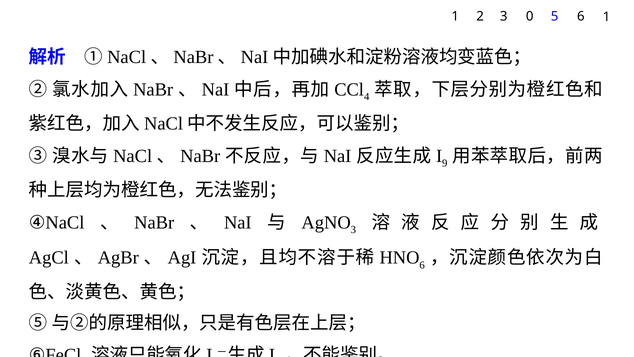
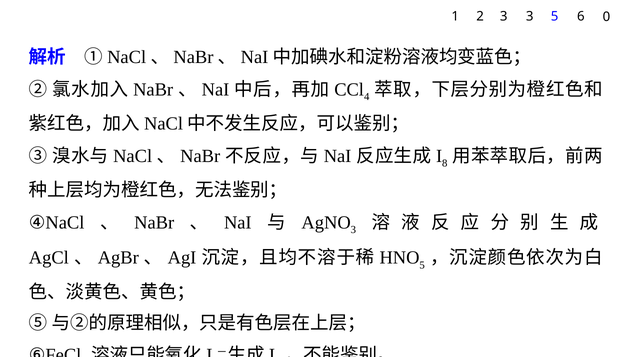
3 0: 0 -> 3
6 1: 1 -> 0
9: 9 -> 8
6 at (422, 265): 6 -> 5
